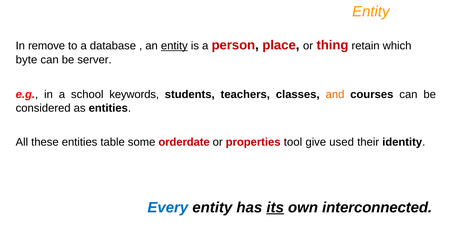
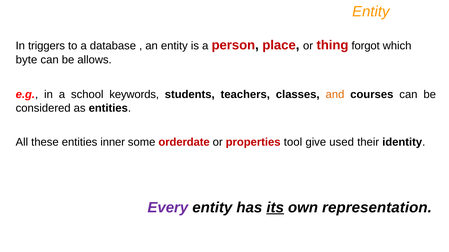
remove: remove -> triggers
entity at (174, 46) underline: present -> none
retain: retain -> forgot
server: server -> allows
table: table -> inner
Every colour: blue -> purple
interconnected: interconnected -> representation
